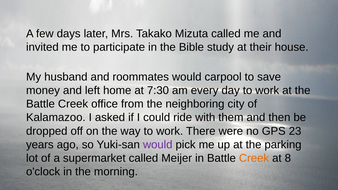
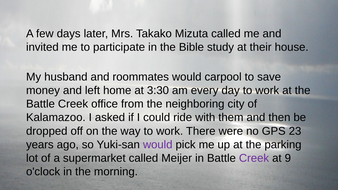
7:30: 7:30 -> 3:30
Creek at (254, 158) colour: orange -> purple
8: 8 -> 9
